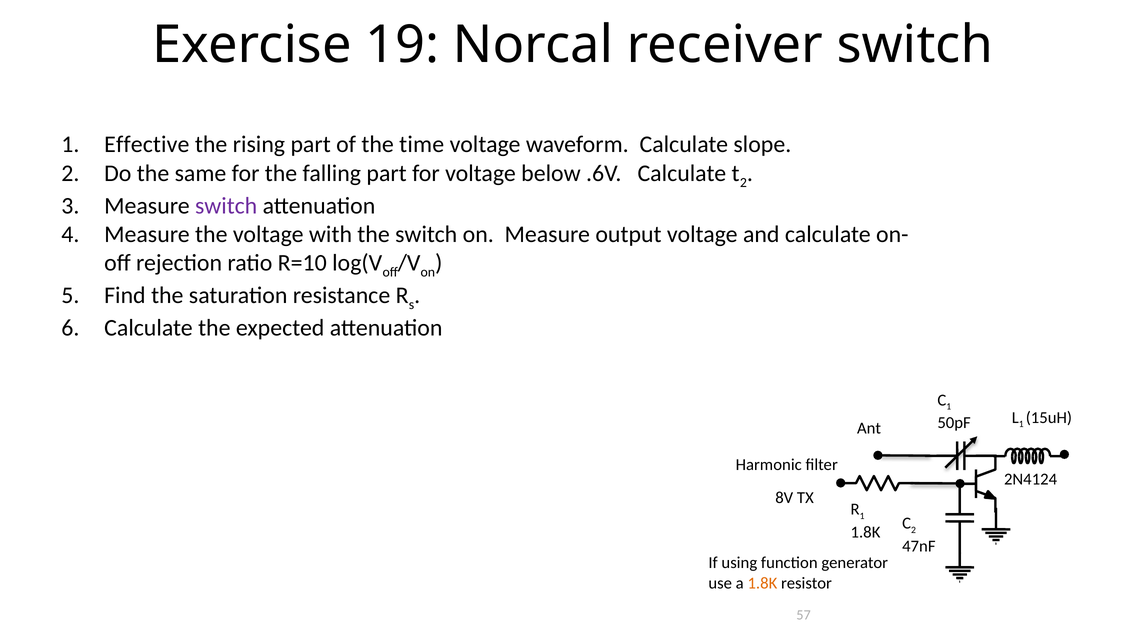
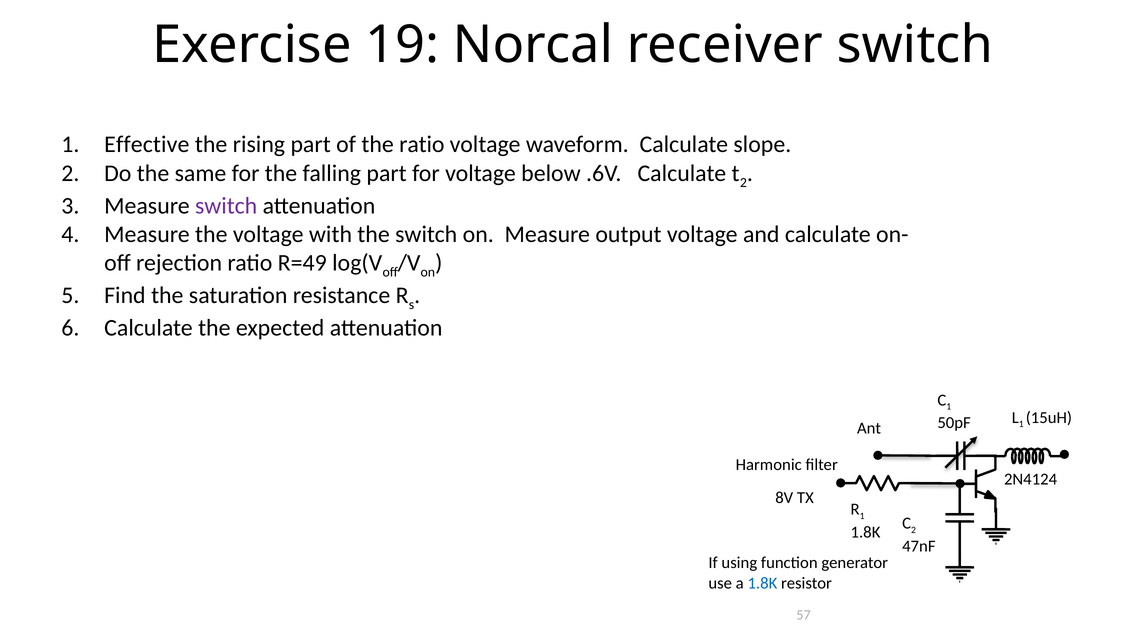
the time: time -> ratio
R=10: R=10 -> R=49
1.8K at (762, 583) colour: orange -> blue
